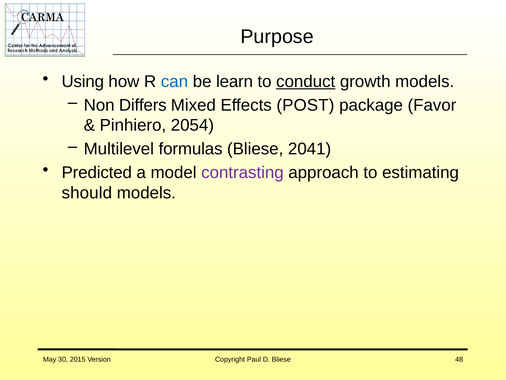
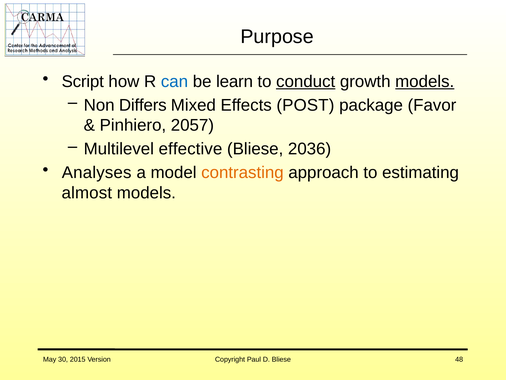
Using: Using -> Script
models at (425, 81) underline: none -> present
2054: 2054 -> 2057
formulas: formulas -> effective
2041: 2041 -> 2036
Predicted: Predicted -> Analyses
contrasting colour: purple -> orange
should: should -> almost
